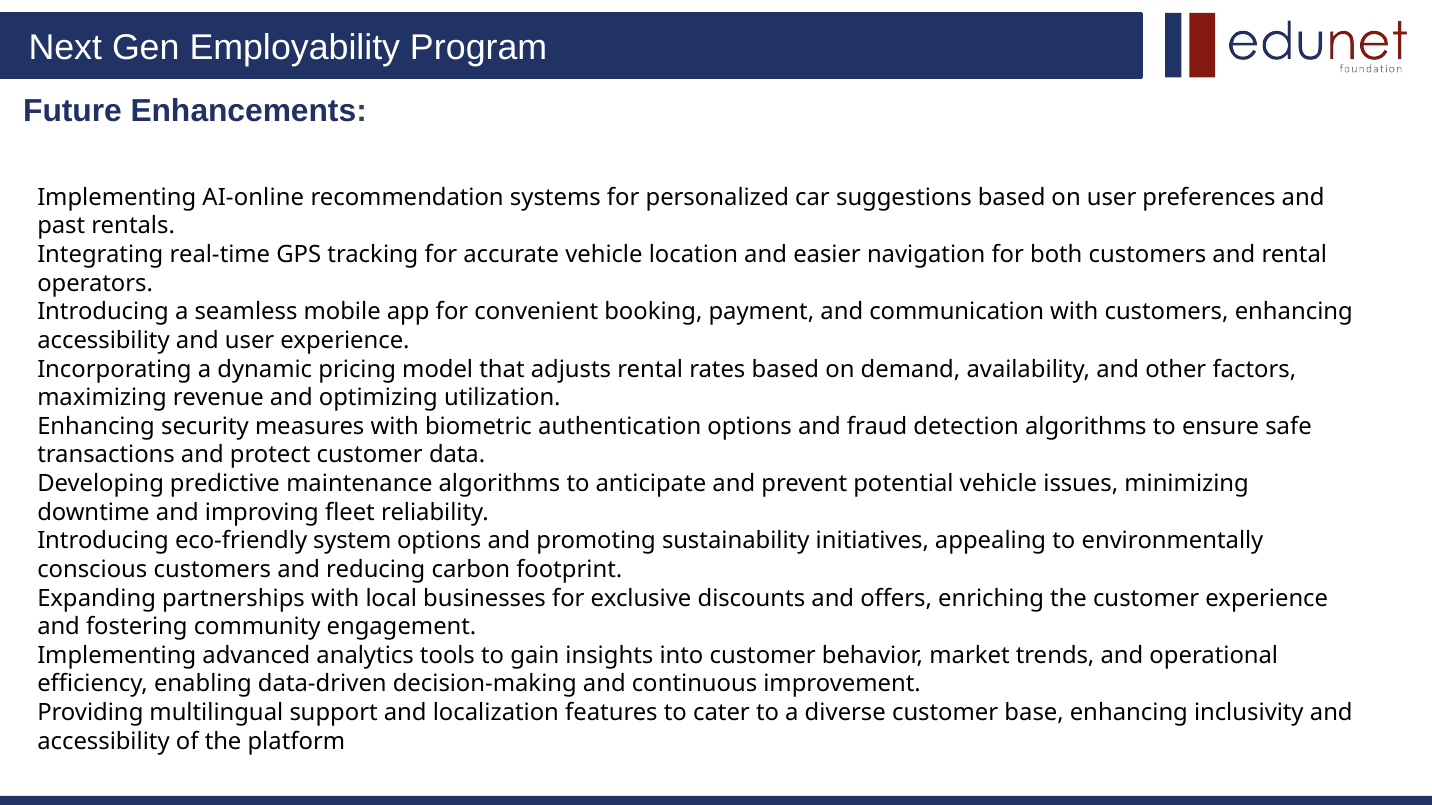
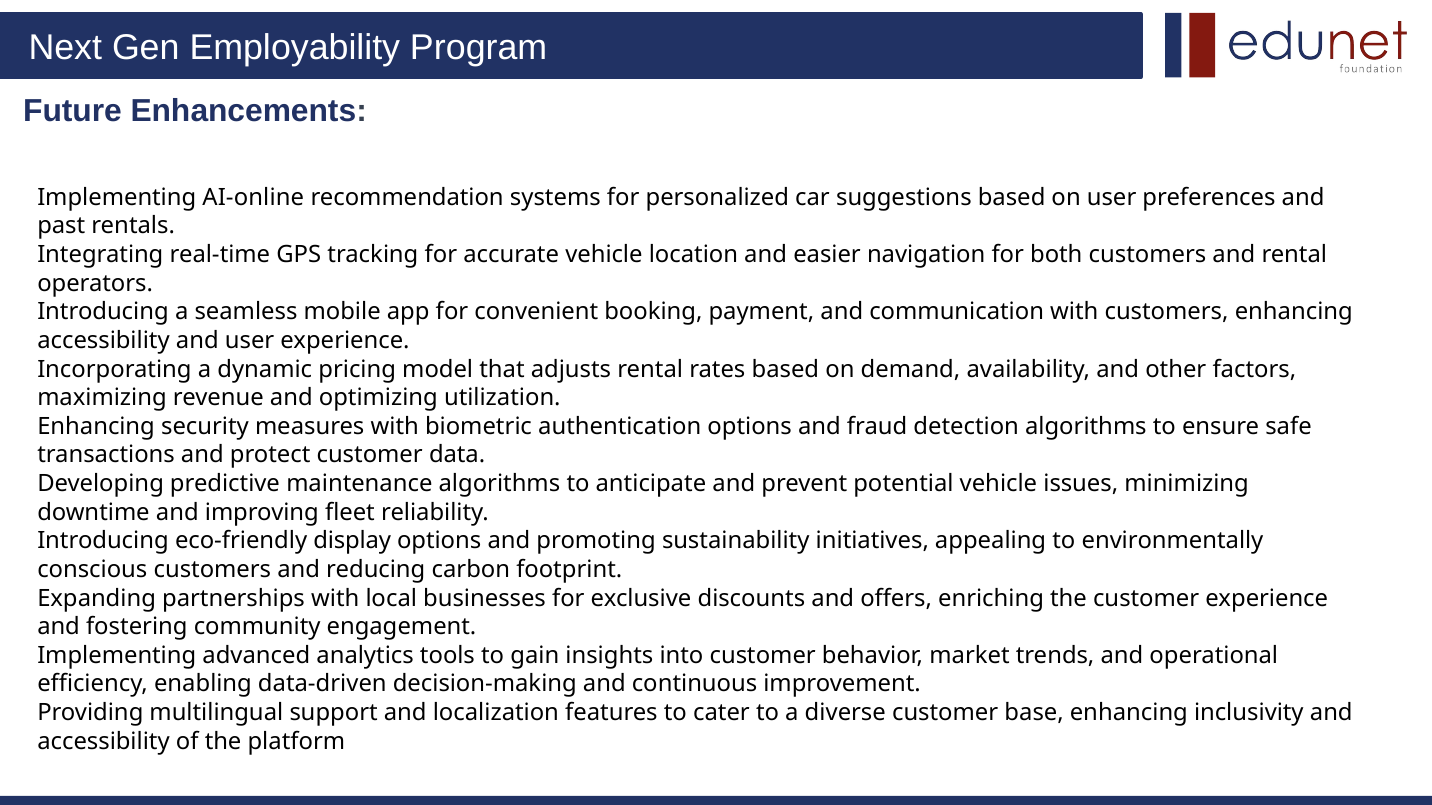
system: system -> display
